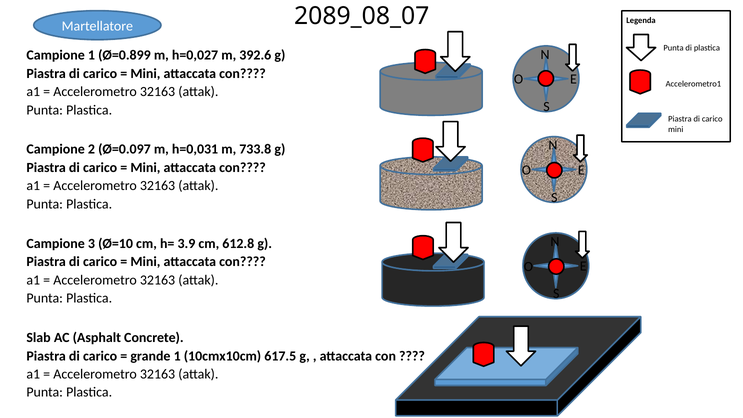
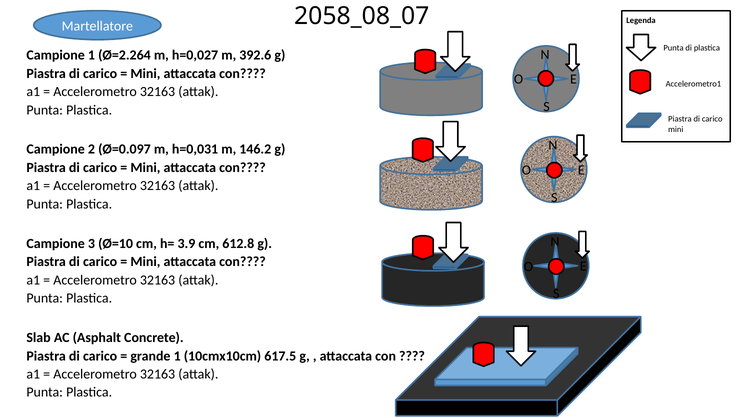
2089_08_07: 2089_08_07 -> 2058_08_07
Ø=0.899: Ø=0.899 -> Ø=2.264
733.8: 733.8 -> 146.2
